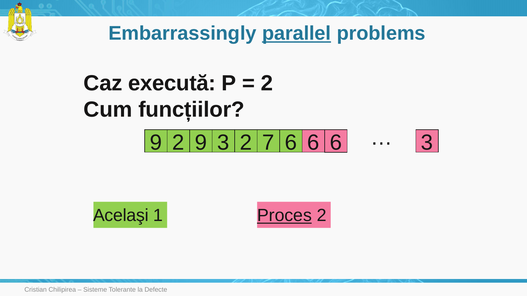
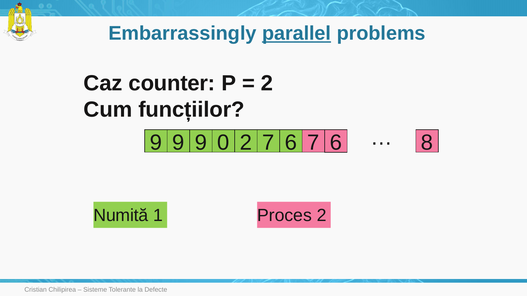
execută: execută -> counter
2 at (178, 143): 2 -> 9
9 3: 3 -> 0
7 6 6: 6 -> 7
6 3: 3 -> 8
Acelaşi: Acelaşi -> Numită
Proces underline: present -> none
